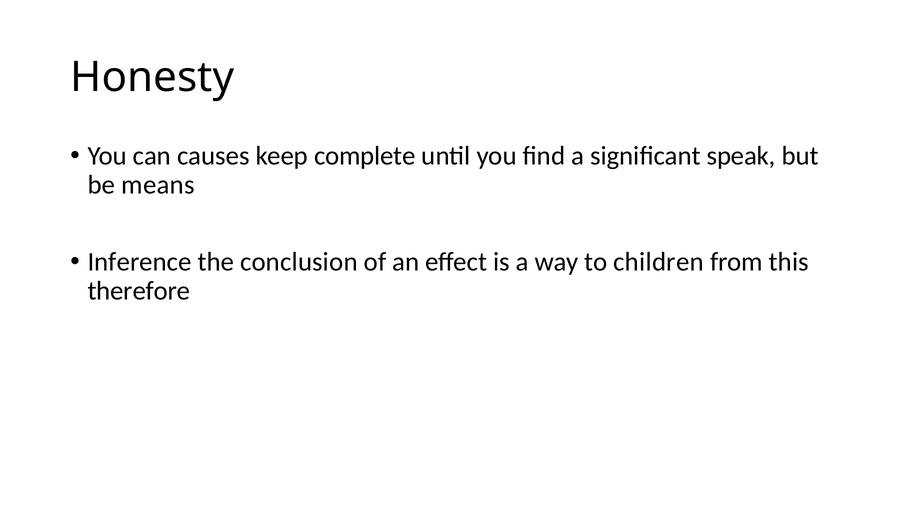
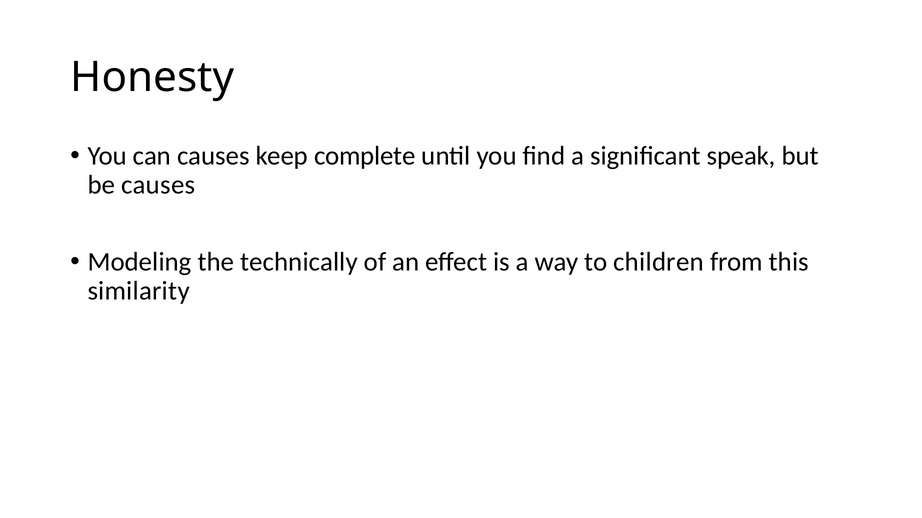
be means: means -> causes
Inference: Inference -> Modeling
conclusion: conclusion -> technically
therefore: therefore -> similarity
